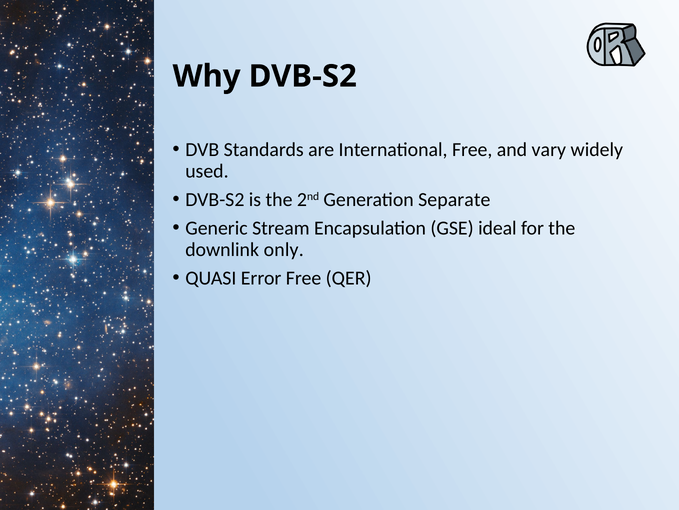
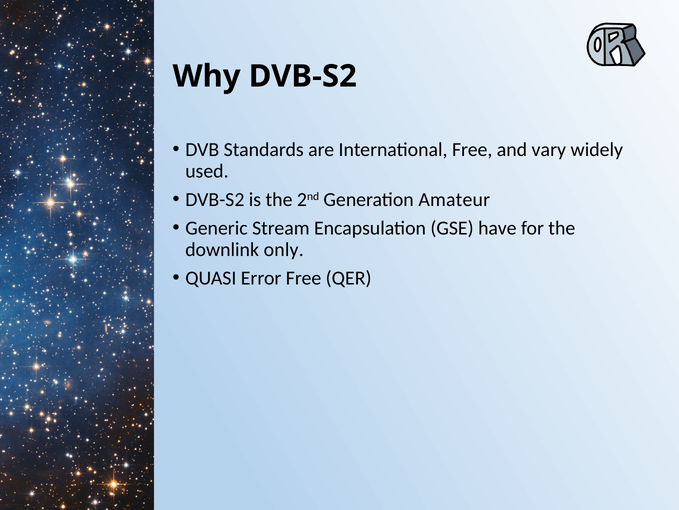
Separate: Separate -> Amateur
ideal: ideal -> have
